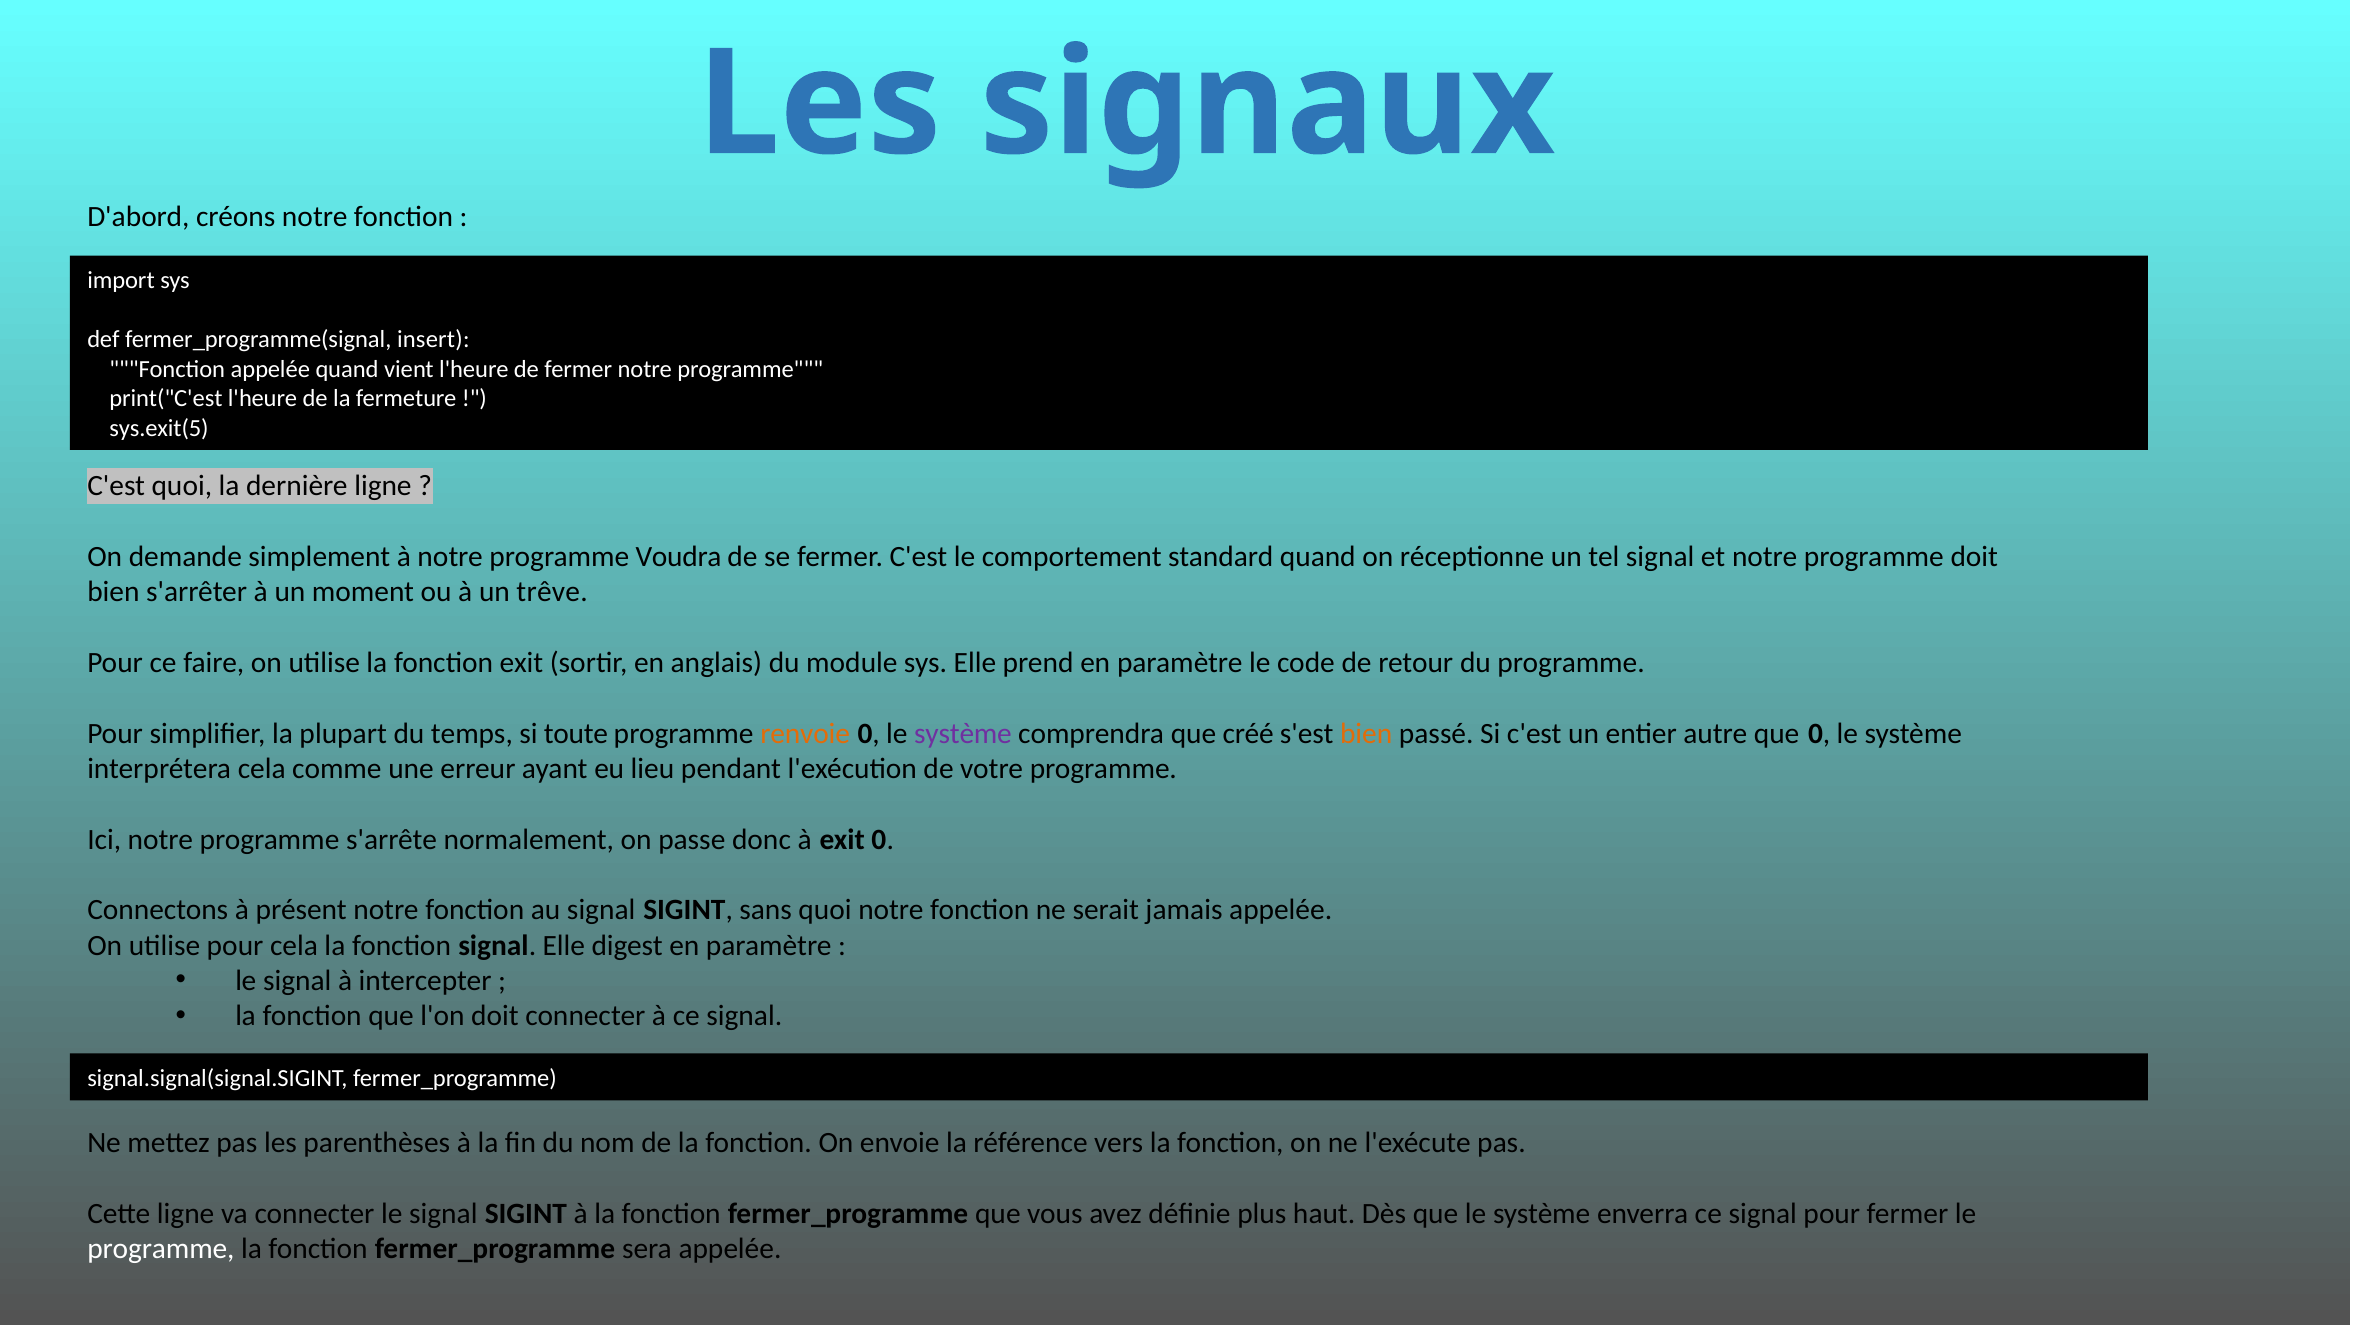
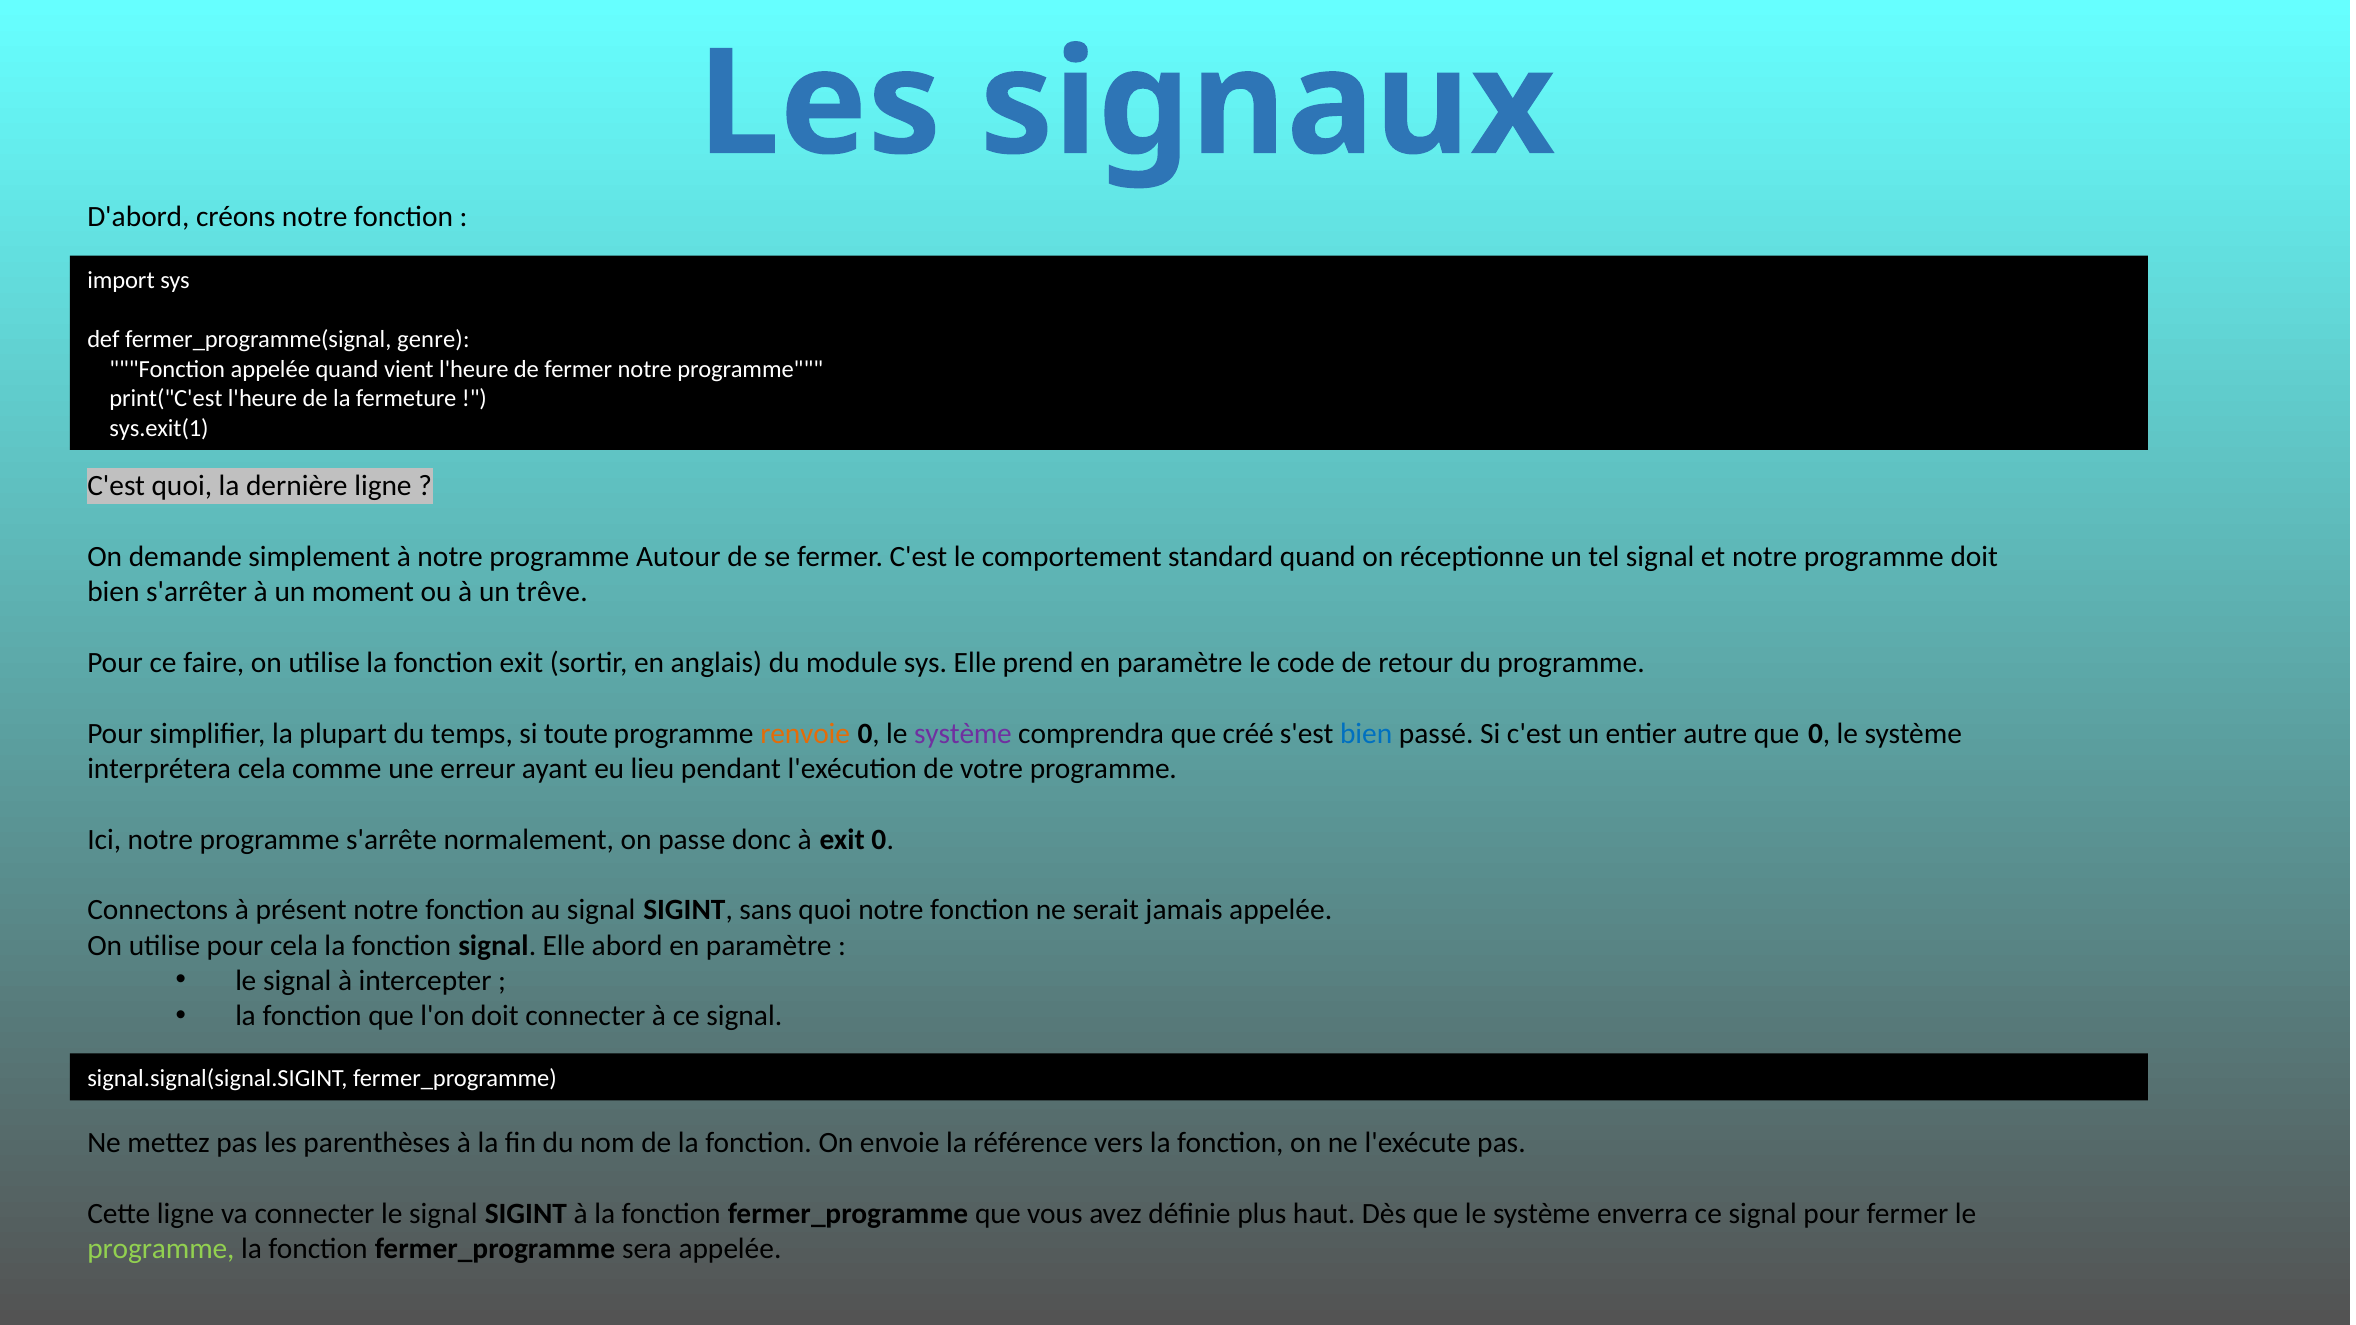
insert: insert -> genre
sys.exit(5: sys.exit(5 -> sys.exit(1
Voudra: Voudra -> Autour
bien at (1366, 734) colour: orange -> blue
digest: digest -> abord
programme at (161, 1249) colour: white -> light green
